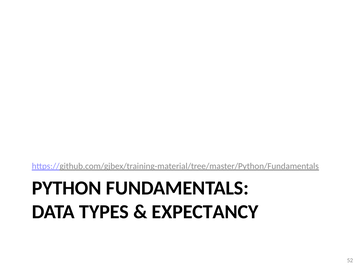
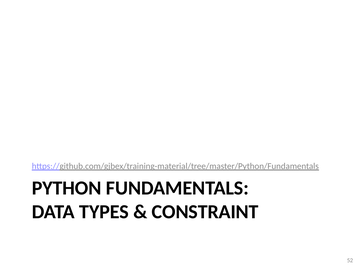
EXPECTANCY: EXPECTANCY -> CONSTRAINT
